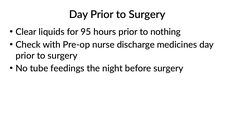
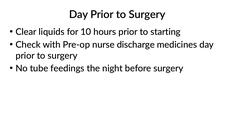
95: 95 -> 10
nothing: nothing -> starting
